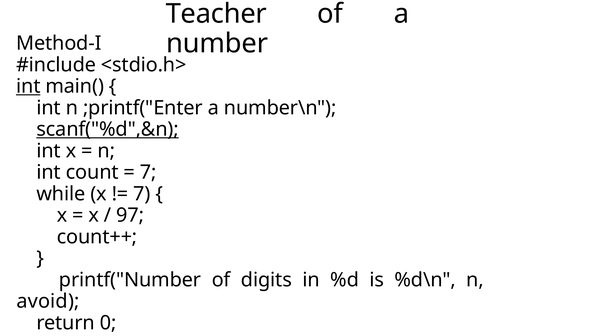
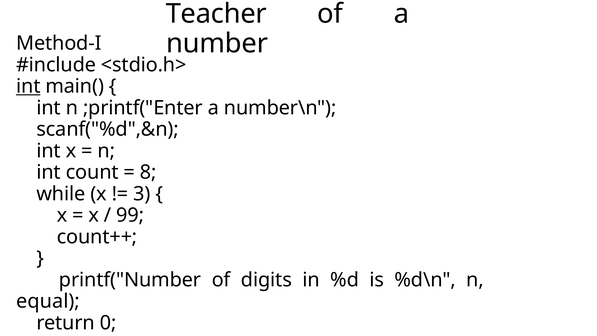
scanf("%d",&n underline: present -> none
7 at (148, 172): 7 -> 8
7 at (142, 194): 7 -> 3
97: 97 -> 99
avoid: avoid -> equal
